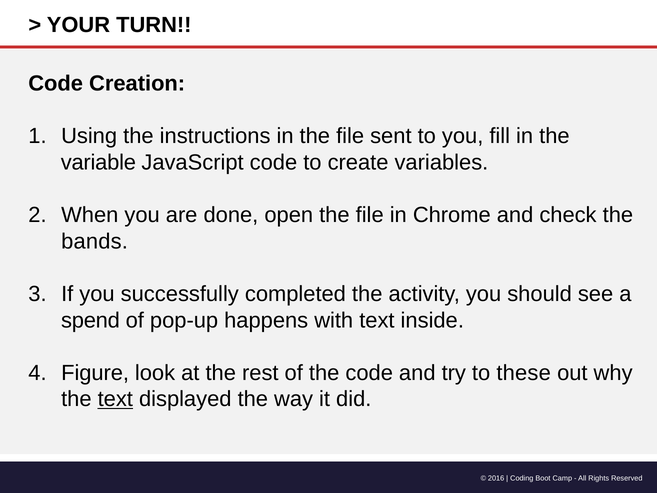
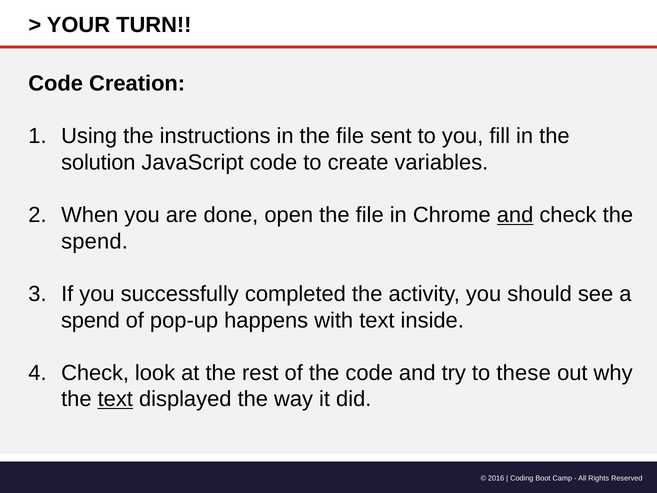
variable: variable -> solution
and at (515, 215) underline: none -> present
bands at (95, 241): bands -> spend
Figure at (95, 373): Figure -> Check
